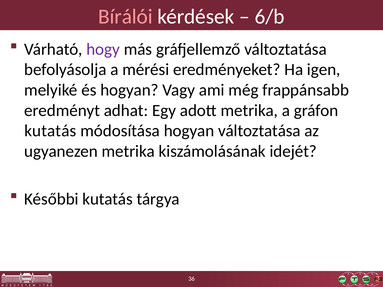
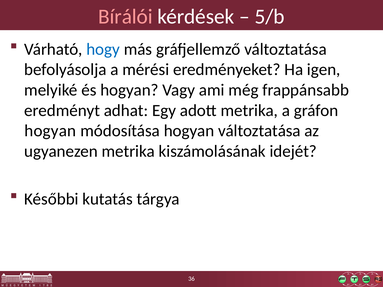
6/b: 6/b -> 5/b
hogy colour: purple -> blue
kutatás at (50, 131): kutatás -> hogyan
